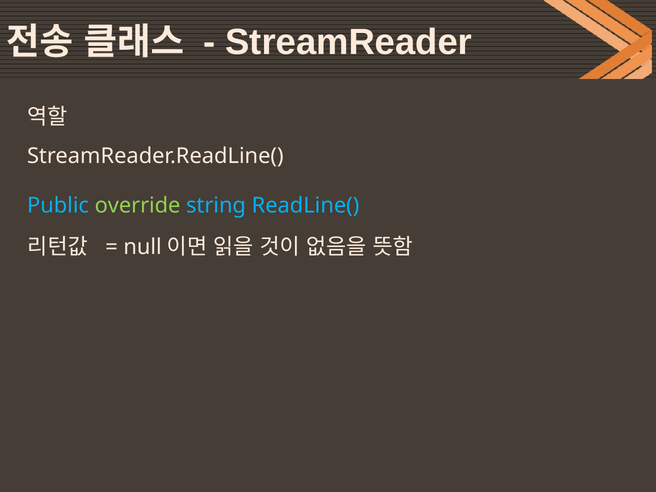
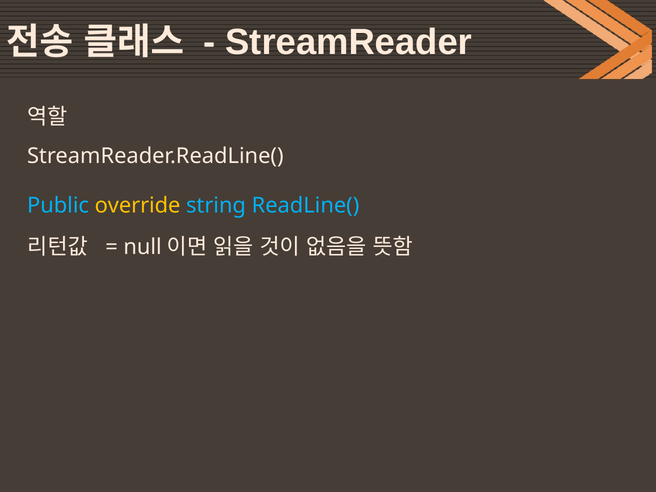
override colour: light green -> yellow
